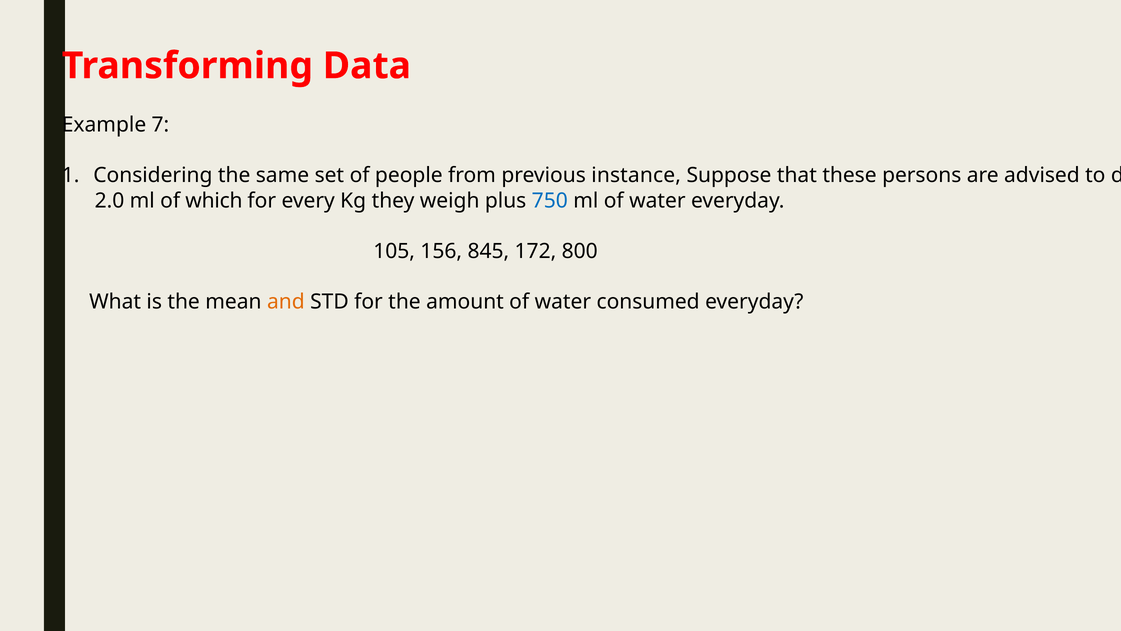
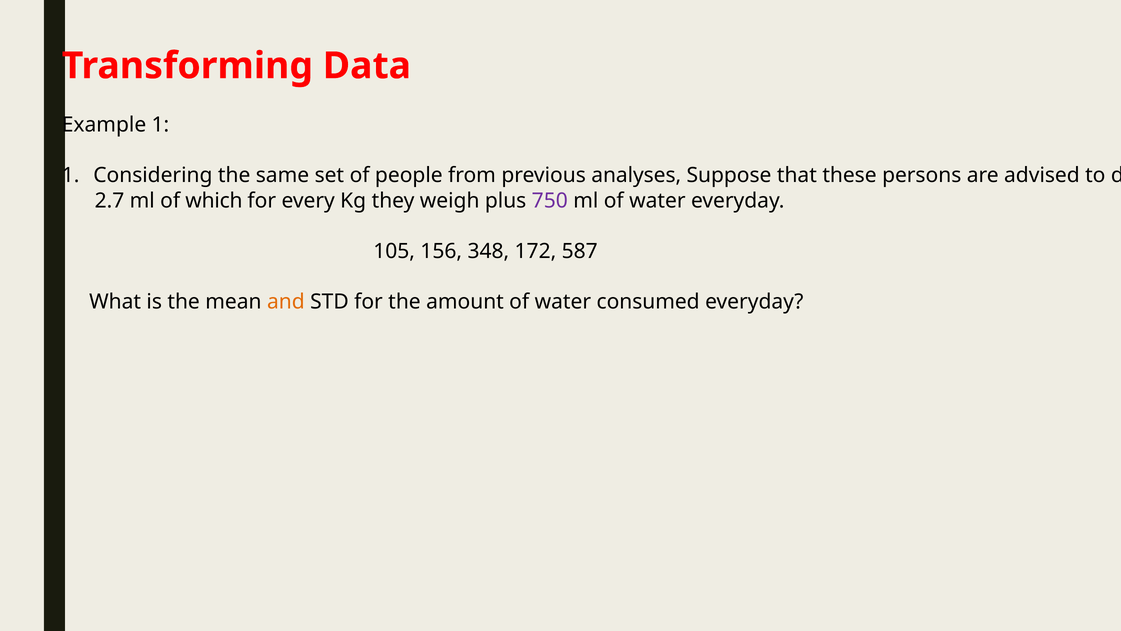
Example 7: 7 -> 1
instance: instance -> analyses
2.0: 2.0 -> 2.7
750 colour: blue -> purple
845: 845 -> 348
800: 800 -> 587
